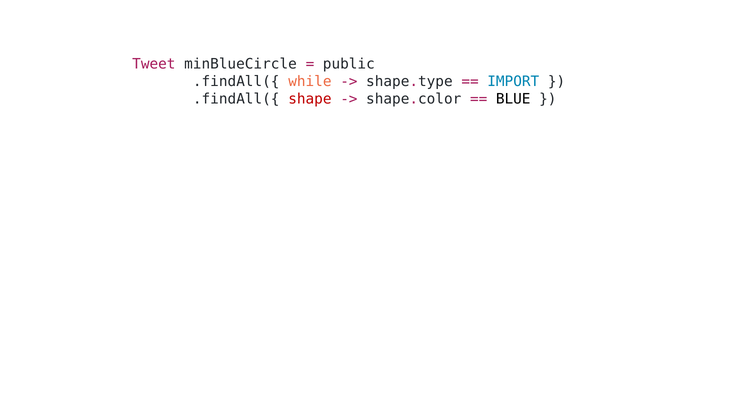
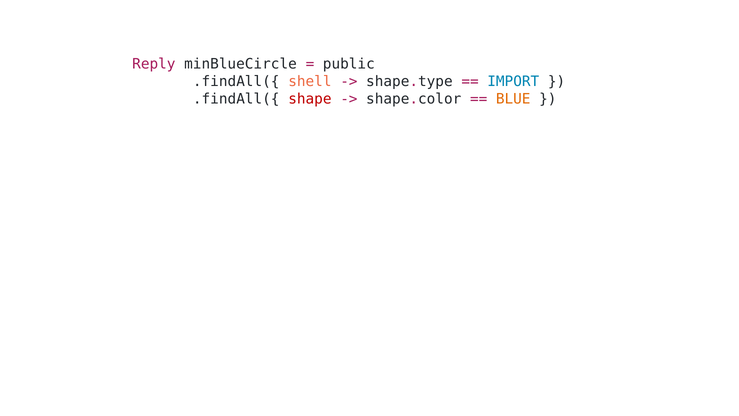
Tweet: Tweet -> Reply
while: while -> shell
BLUE colour: black -> orange
